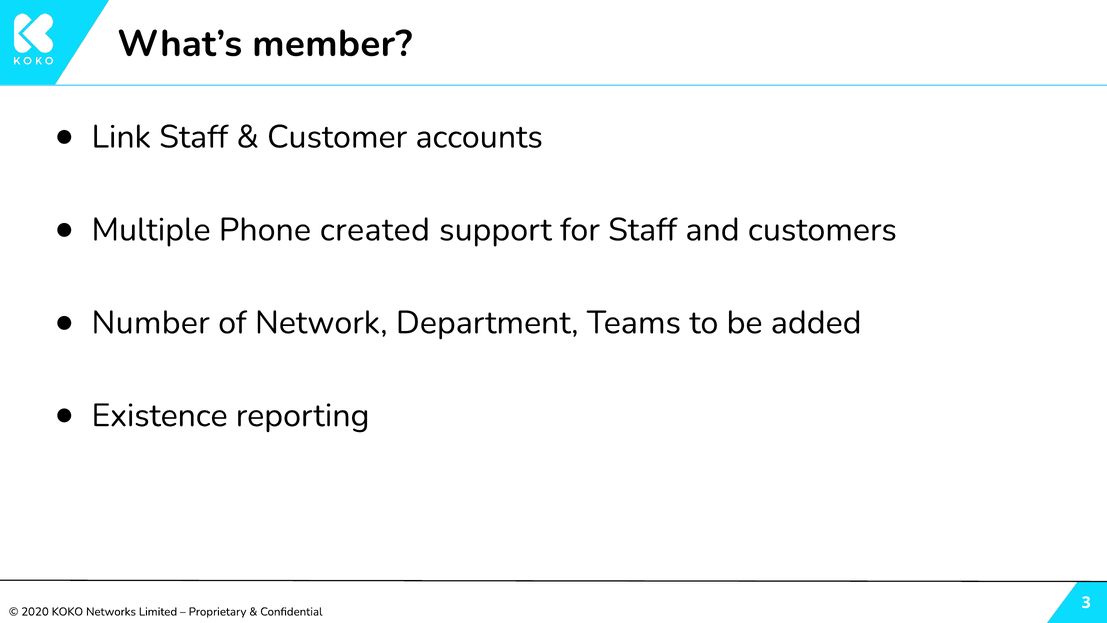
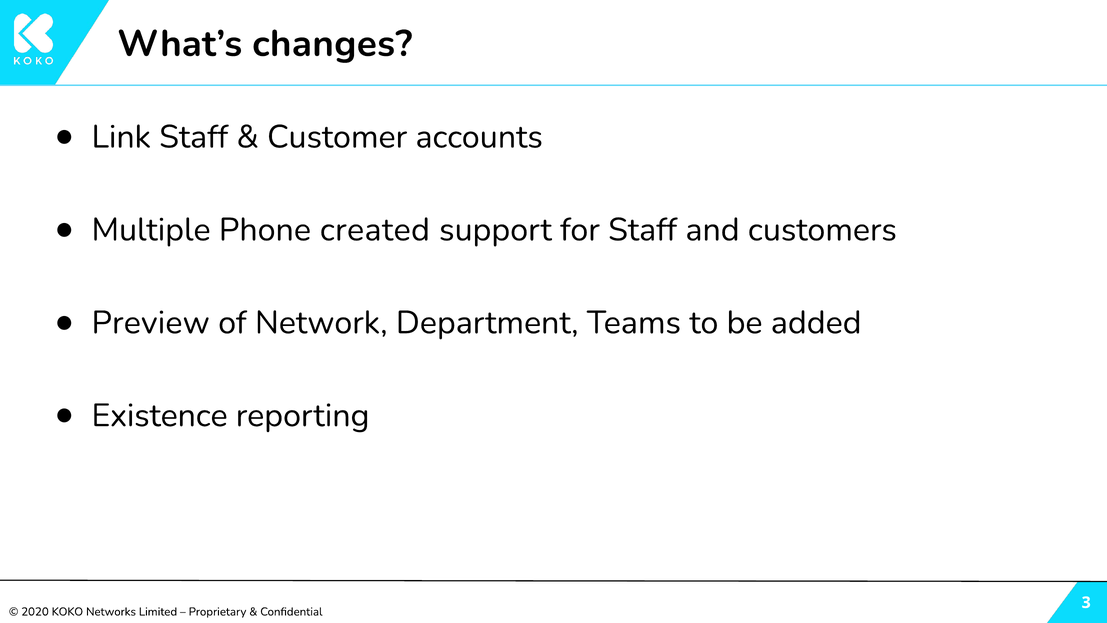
member: member -> changes
Number: Number -> Preview
